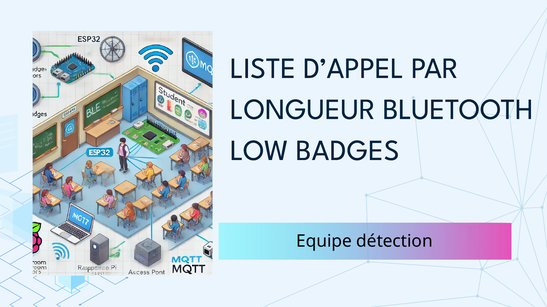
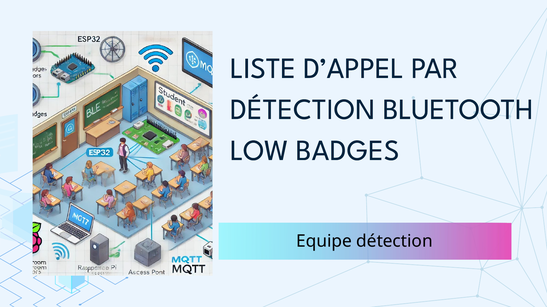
LONGUEUR at (303, 110): LONGUEUR -> DÉTECTION
